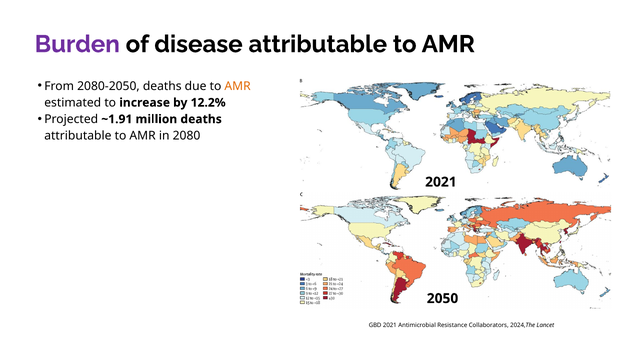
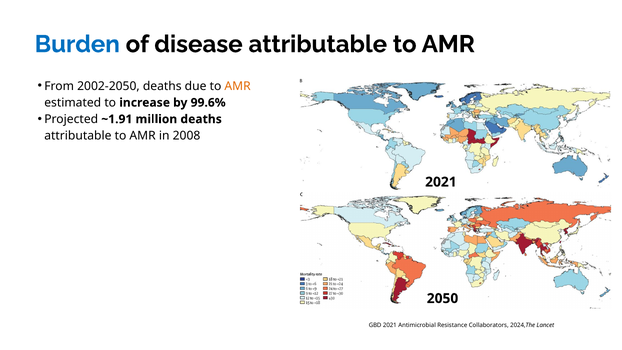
Burden colour: purple -> blue
2080-2050: 2080-2050 -> 2002-2050
12.2%: 12.2% -> 99.6%
2080: 2080 -> 2008
